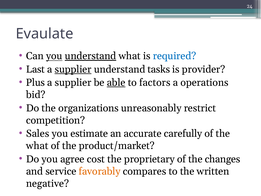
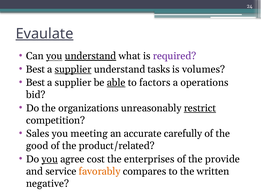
Evaulate underline: none -> present
required colour: blue -> purple
Last at (35, 69): Last -> Best
provider: provider -> volumes
Plus at (35, 83): Plus -> Best
restrict underline: none -> present
estimate: estimate -> meeting
what at (37, 146): what -> good
product/market: product/market -> product/related
you at (50, 159) underline: none -> present
proprietary: proprietary -> enterprises
changes: changes -> provide
